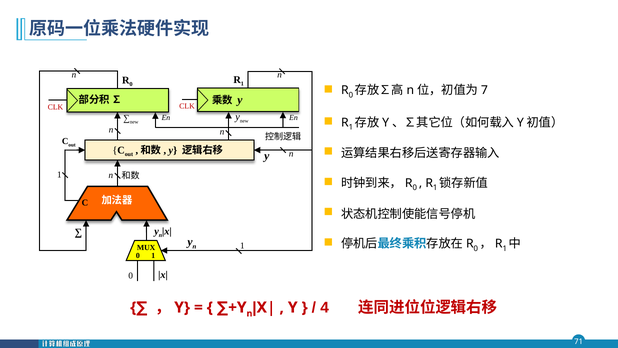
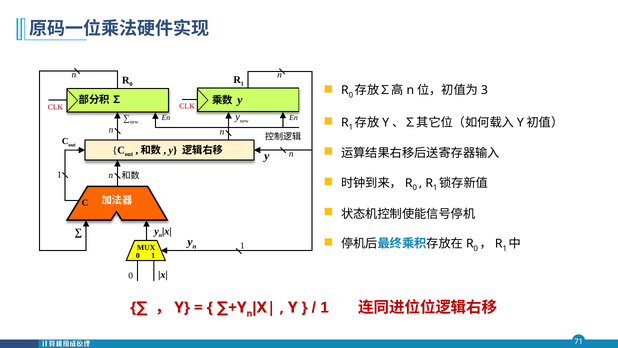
7: 7 -> 3
4 at (325, 307): 4 -> 1
